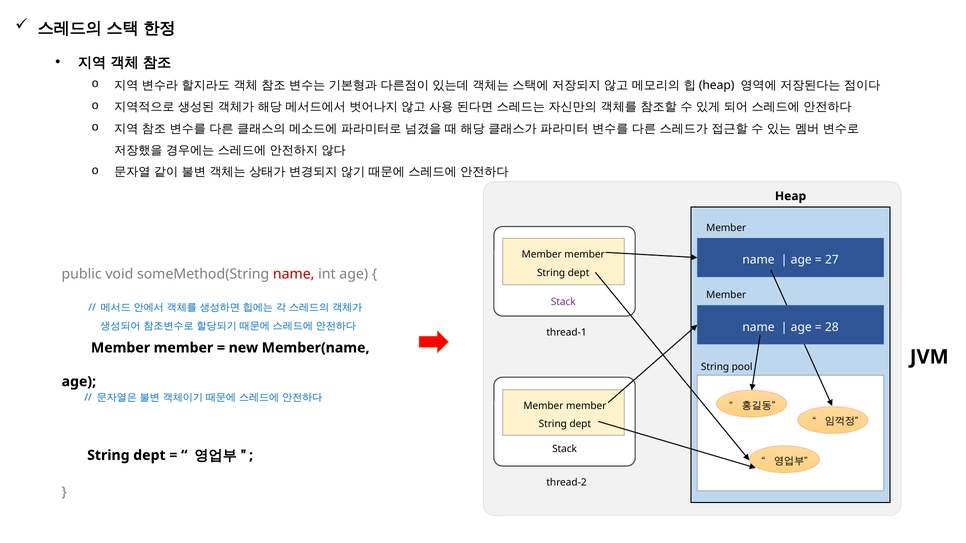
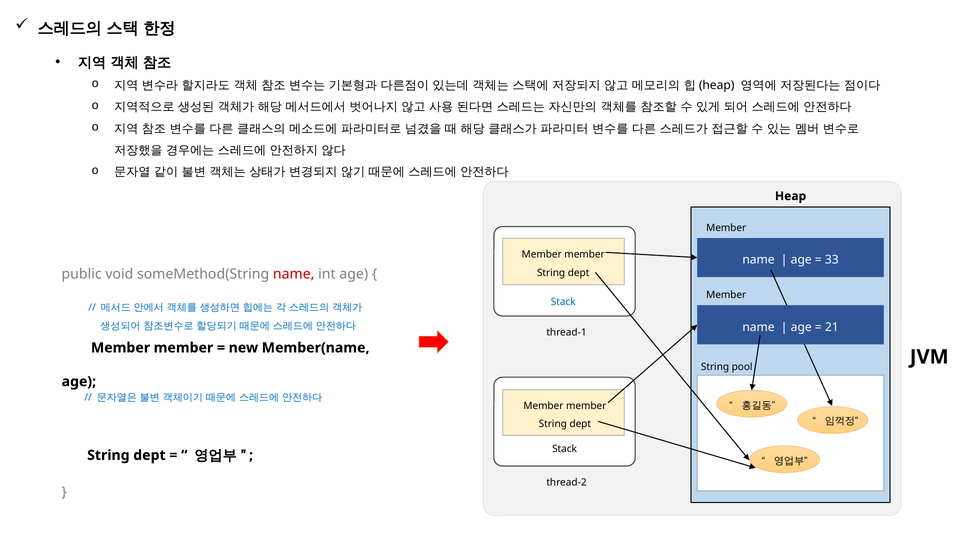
27: 27 -> 33
Stack at (563, 302) colour: purple -> blue
28: 28 -> 21
